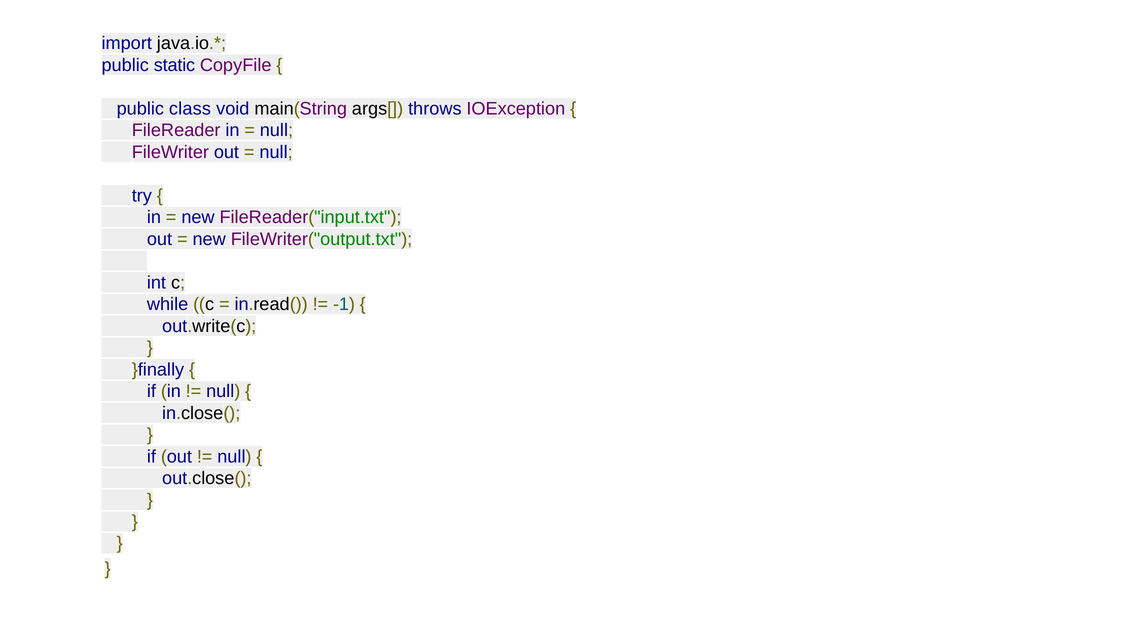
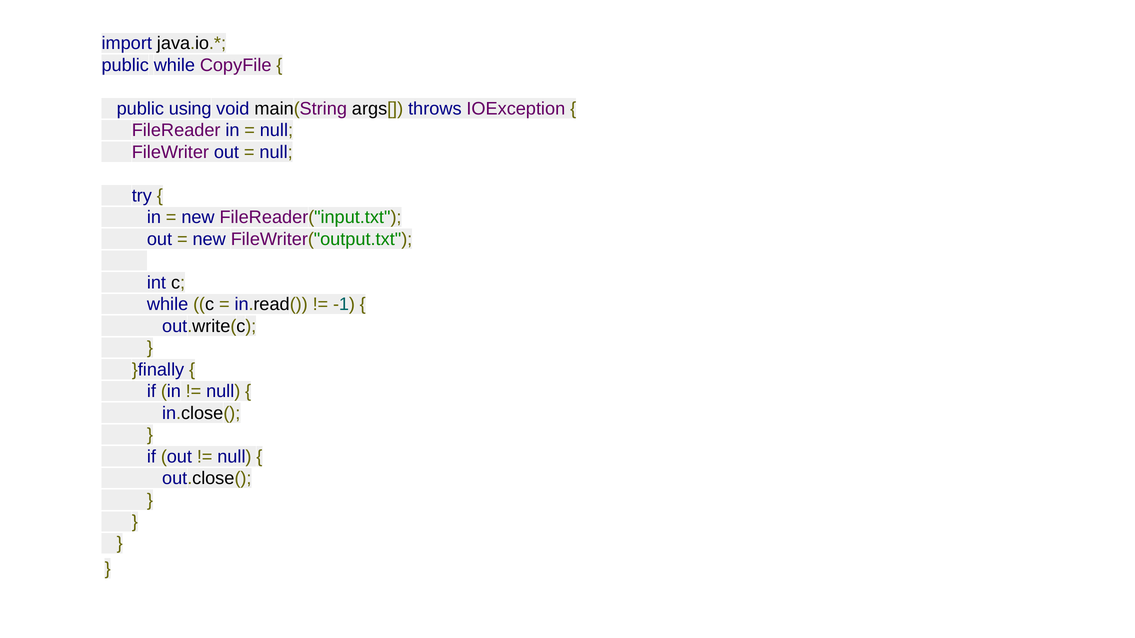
public static: static -> while
class: class -> using
